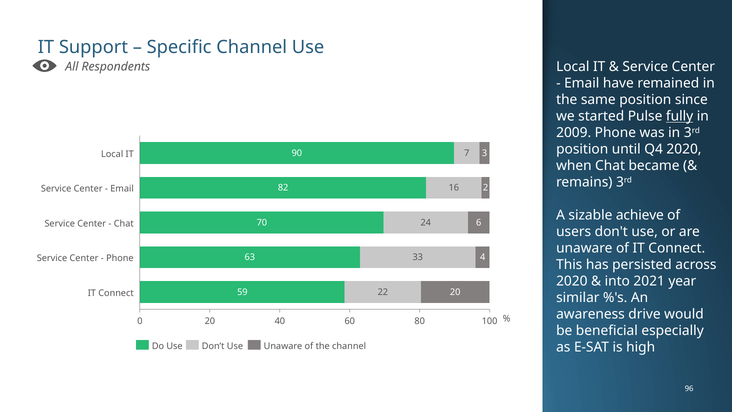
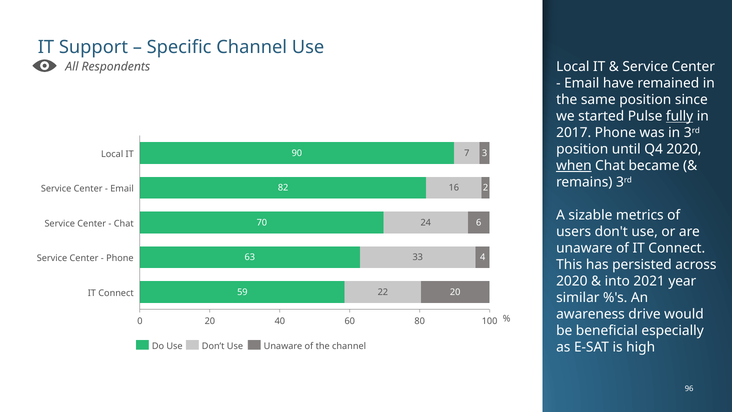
2009: 2009 -> 2017
when underline: none -> present
achieve: achieve -> metrics
